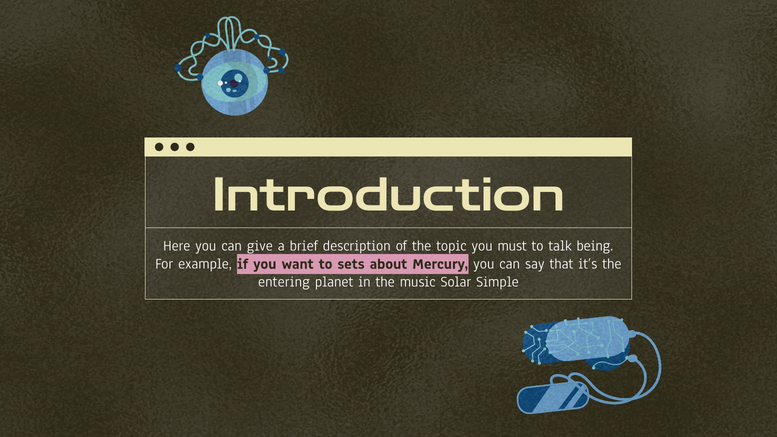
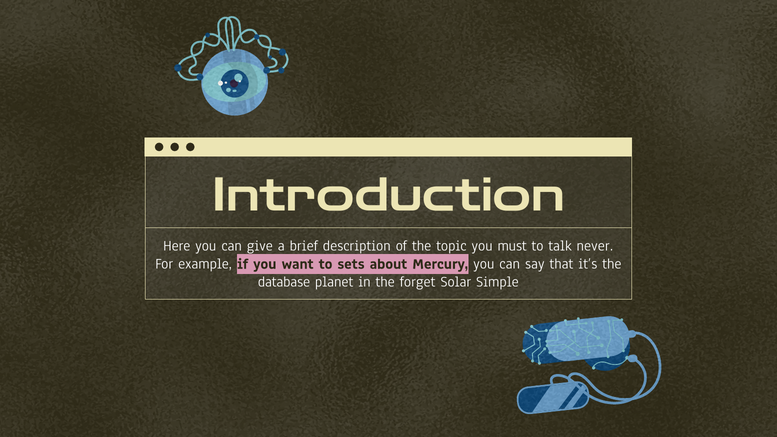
being: being -> never
entering: entering -> database
music: music -> forget
